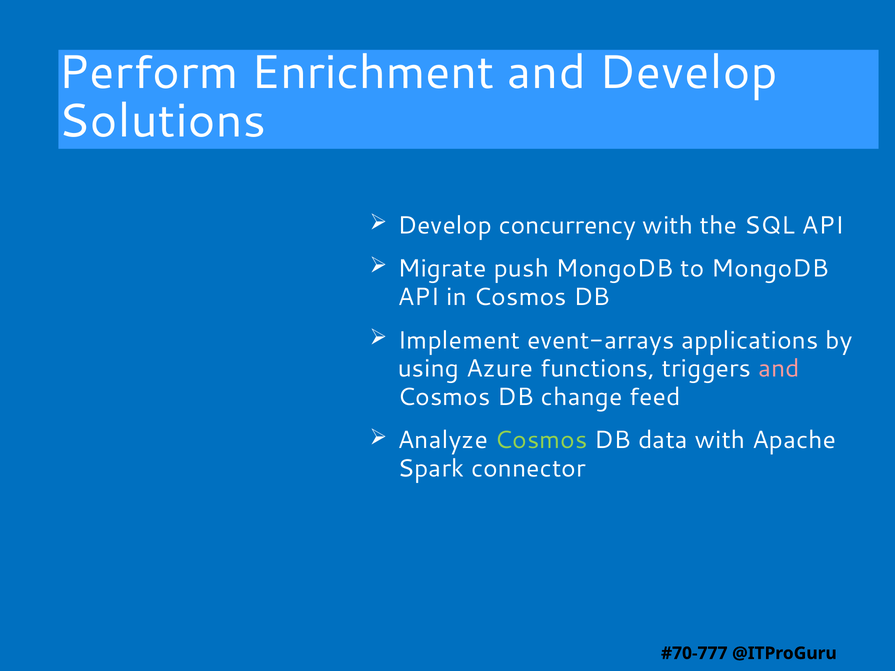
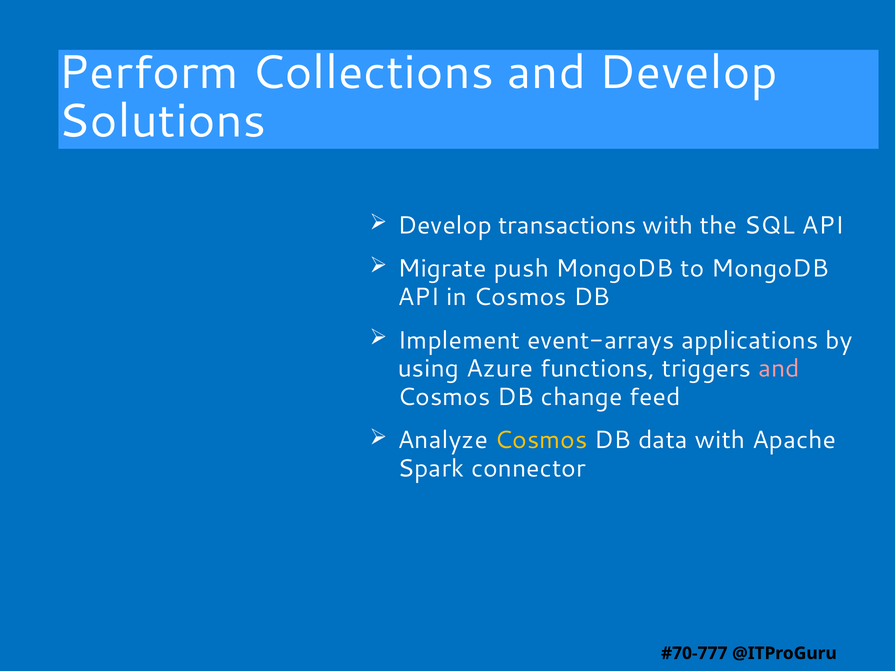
Enrichment: Enrichment -> Collections
concurrency: concurrency -> transactions
Cosmos at (541, 440) colour: light green -> yellow
